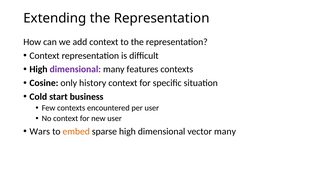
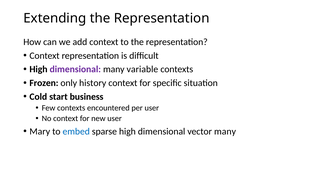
features: features -> variable
Cosine: Cosine -> Frozen
Wars: Wars -> Mary
embed colour: orange -> blue
